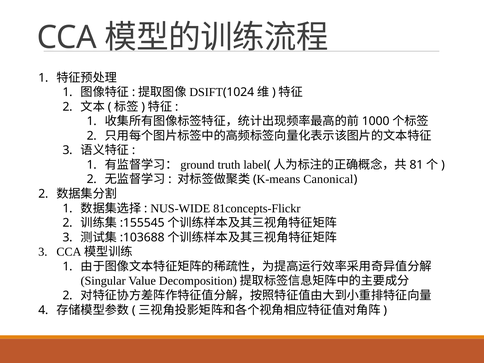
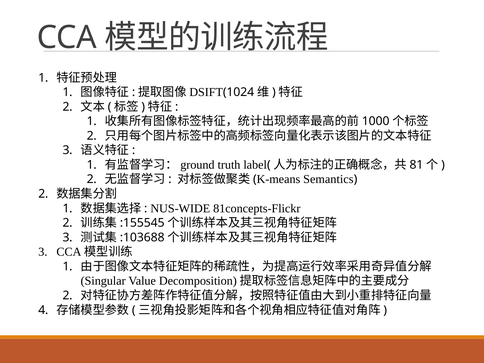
Canonical: Canonical -> Semantics
